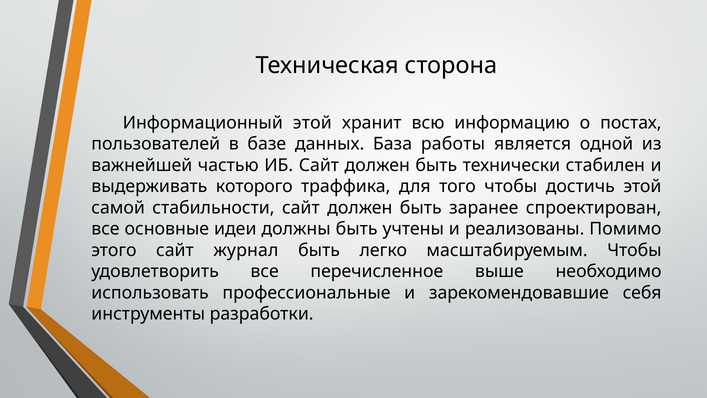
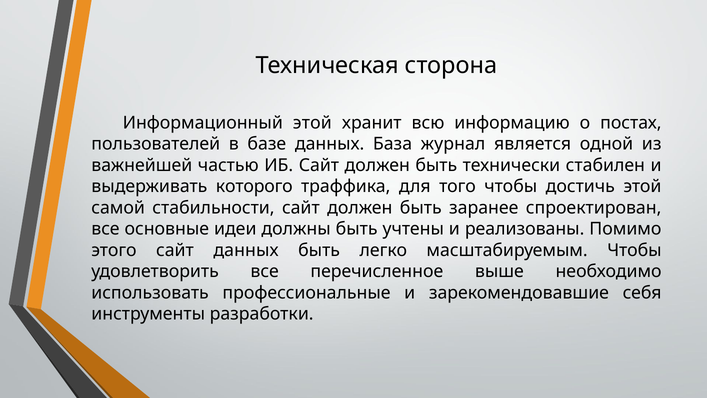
работы: работы -> журнал
сайт журнал: журнал -> данных
